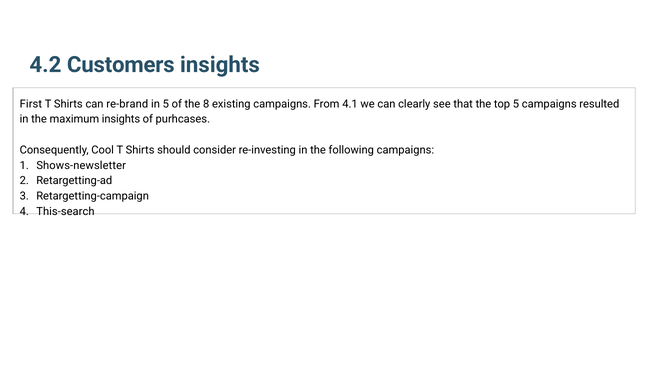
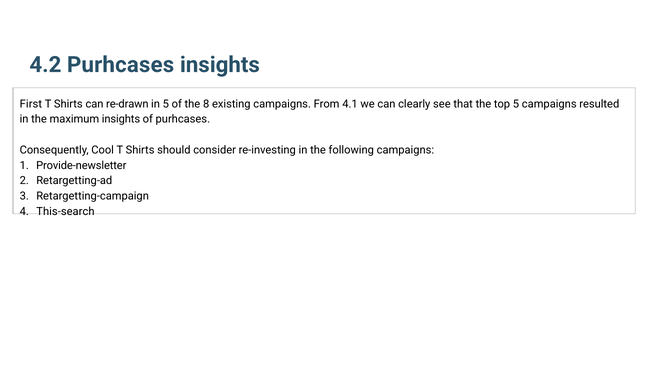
4.2 Customers: Customers -> Purhcases
re-brand: re-brand -> re-drawn
Shows-newsletter: Shows-newsletter -> Provide-newsletter
